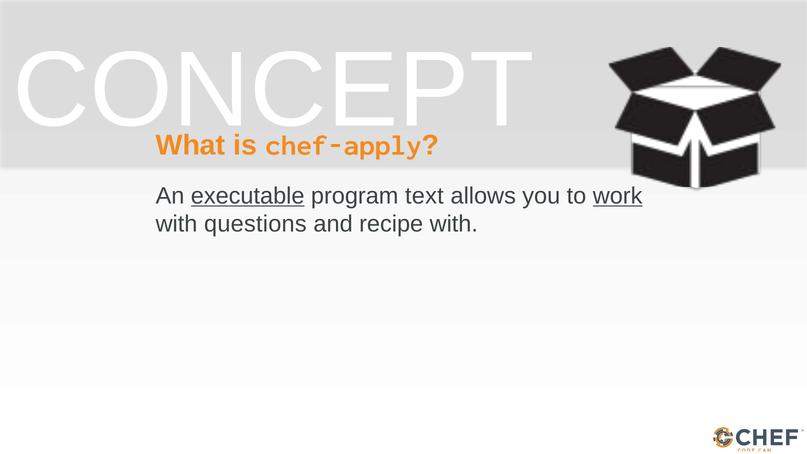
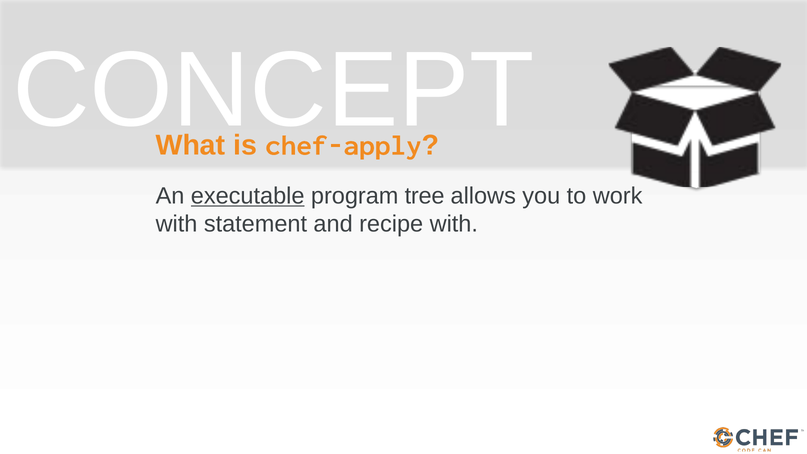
text: text -> tree
work underline: present -> none
questions: questions -> statement
